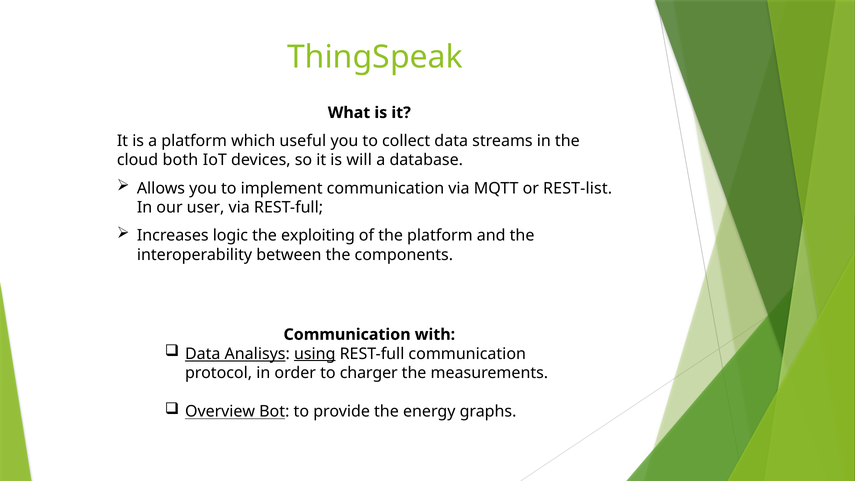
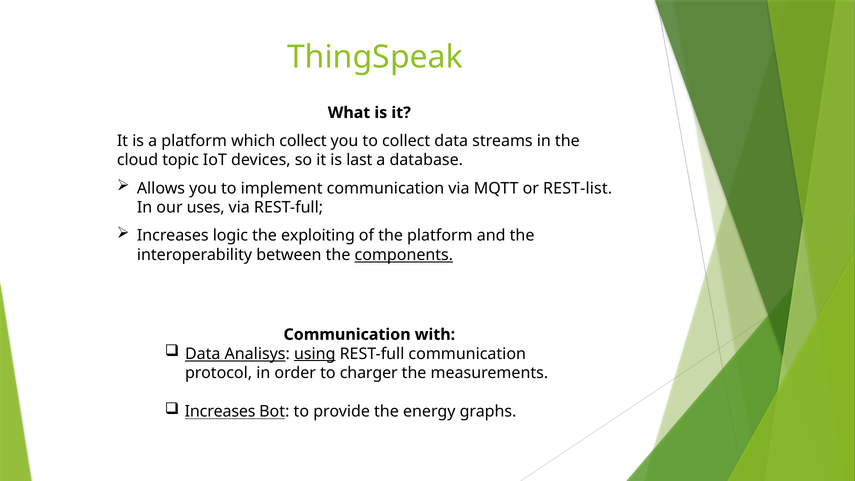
which useful: useful -> collect
both: both -> topic
will: will -> last
user: user -> uses
components underline: none -> present
Overview at (220, 411): Overview -> Increases
